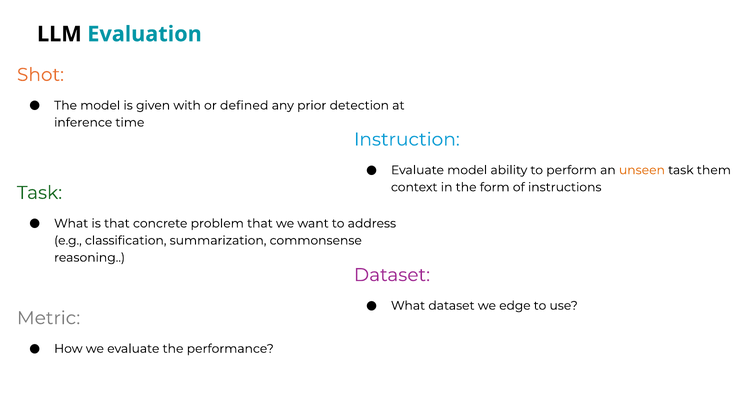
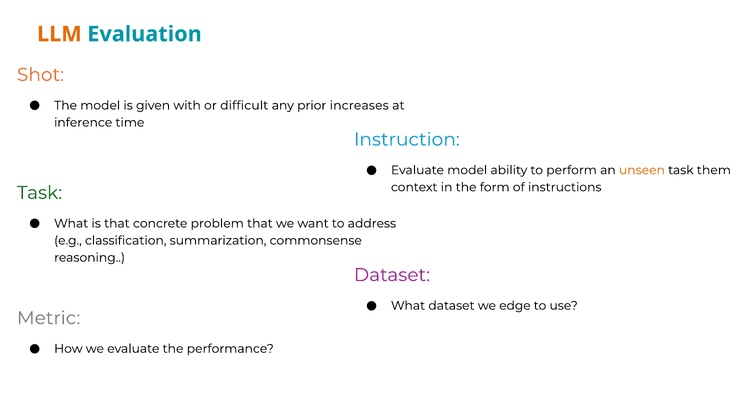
LLM colour: black -> orange
defined: defined -> difficult
detection: detection -> increases
